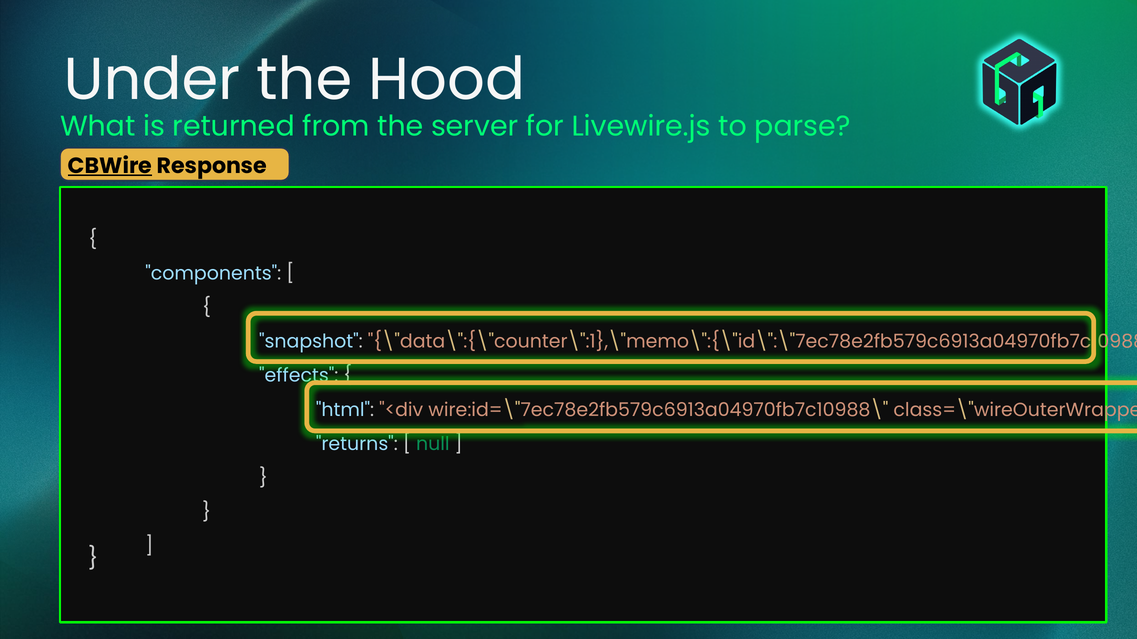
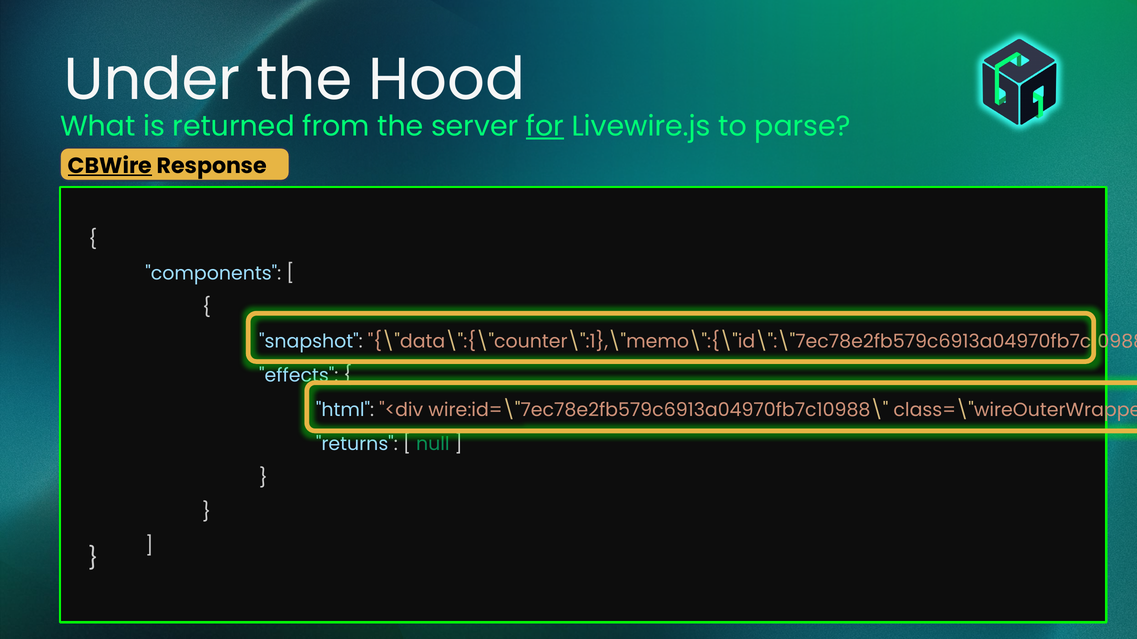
for underline: none -> present
